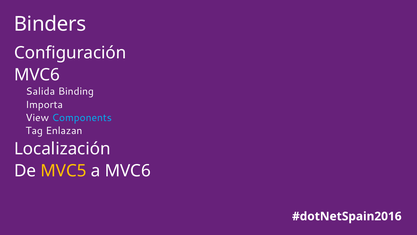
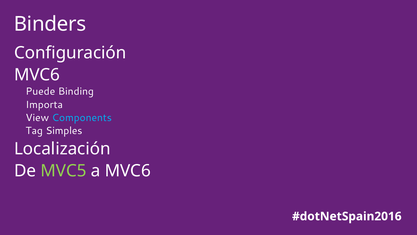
Salida: Salida -> Puede
Enlazan: Enlazan -> Simples
MVC5 colour: yellow -> light green
